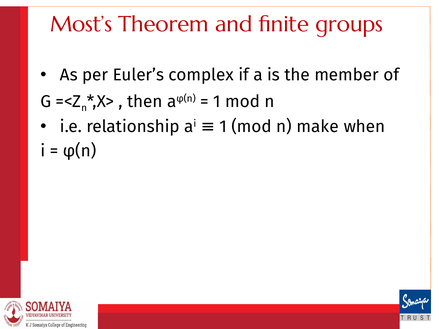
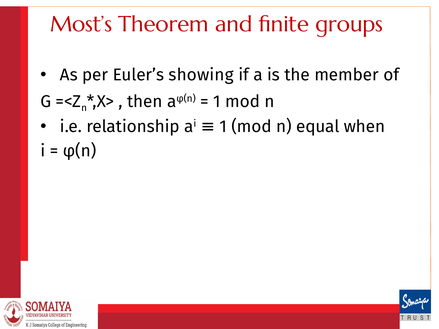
complex: complex -> showing
make: make -> equal
